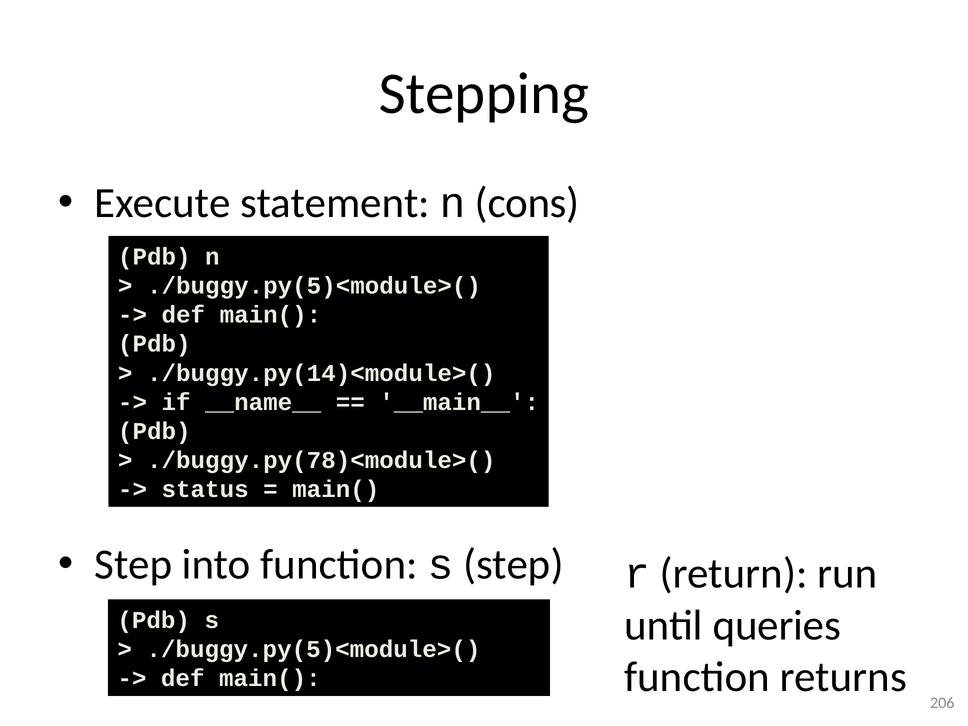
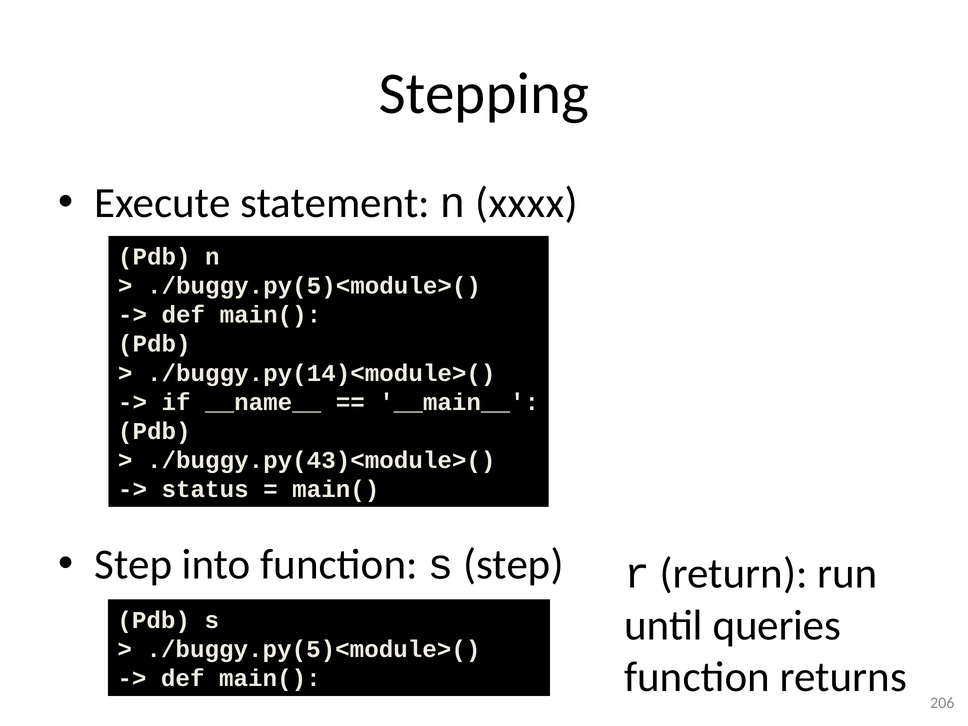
cons: cons -> xxxx
./buggy.py(78)<module>(: ./buggy.py(78)<module>( -> ./buggy.py(43)<module>(
